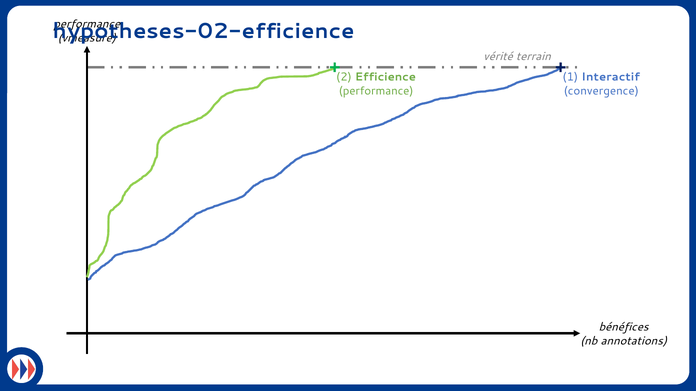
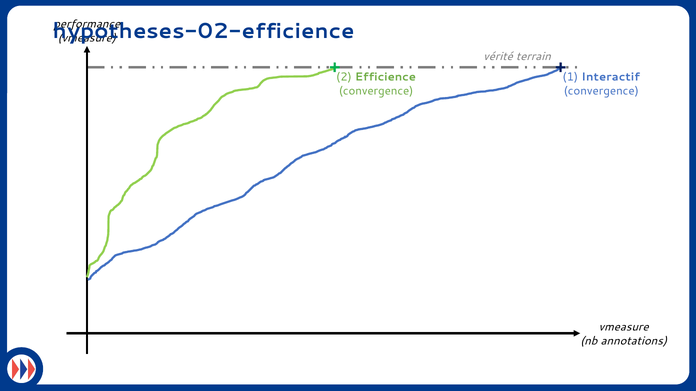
performance at (376, 91): performance -> convergence
bénéfices at (624, 327): bénéfices -> vmeasure
